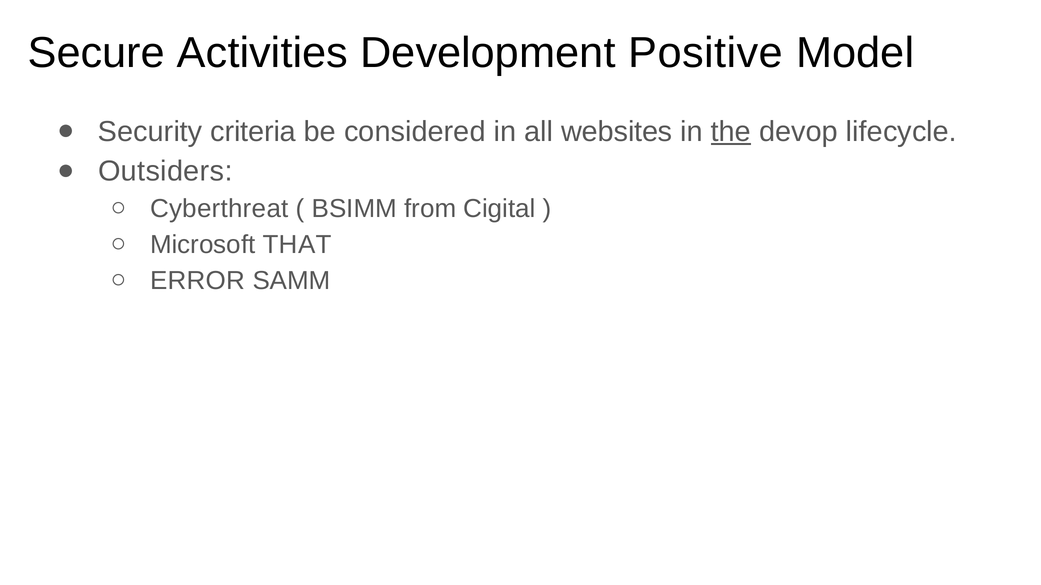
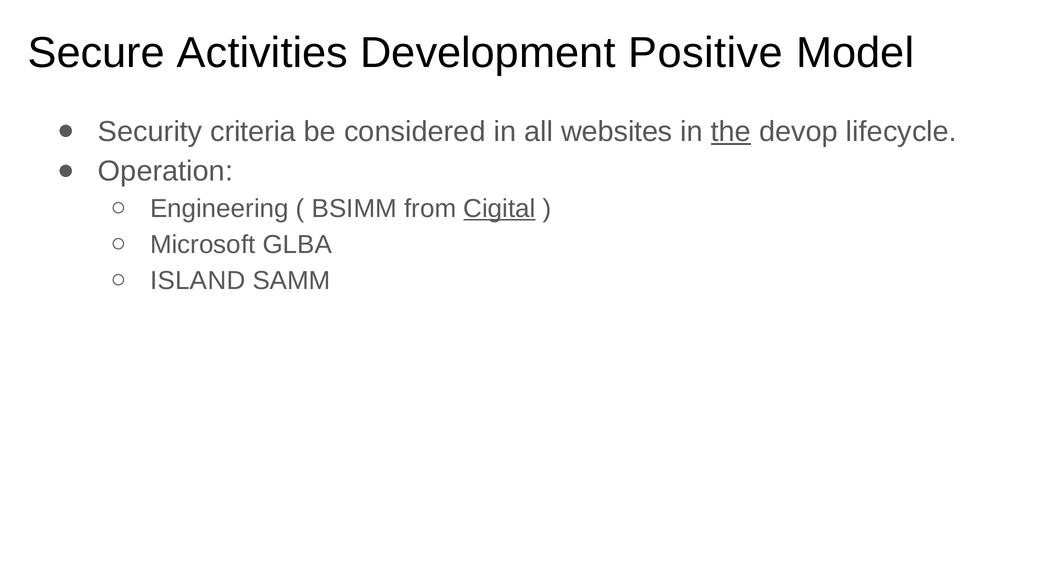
Outsiders: Outsiders -> Operation
Cyberthreat: Cyberthreat -> Engineering
Cigital underline: none -> present
THAT: THAT -> GLBA
ERROR: ERROR -> ISLAND
